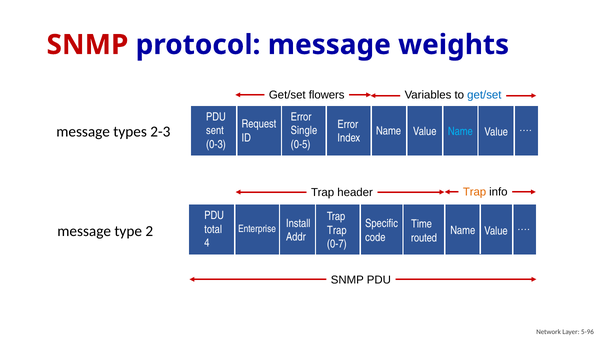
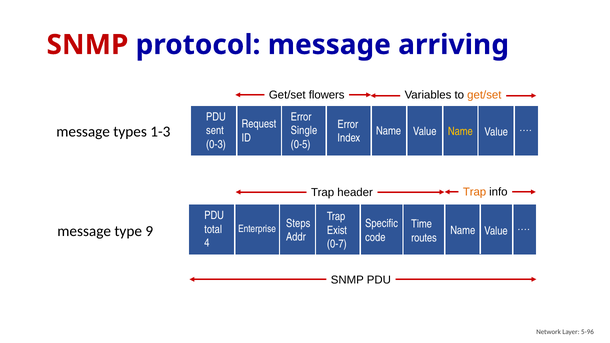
weights: weights -> arriving
get/set at (484, 95) colour: blue -> orange
2-3: 2-3 -> 1-3
Name at (460, 132) colour: light blue -> yellow
Install: Install -> Steps
2: 2 -> 9
Trap at (337, 230): Trap -> Exist
routed: routed -> routes
